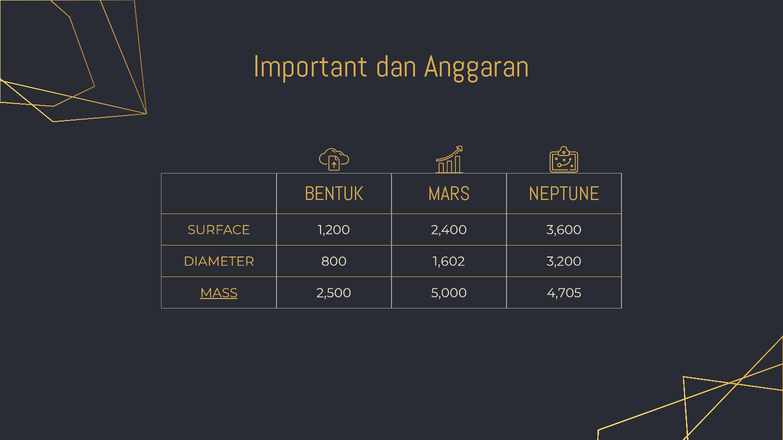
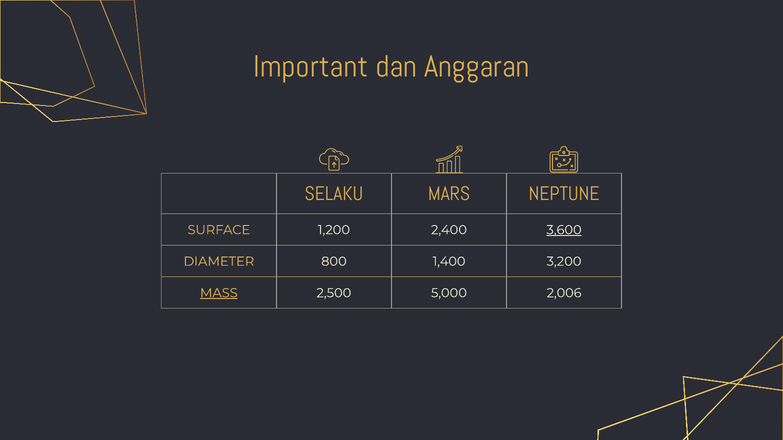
BENTUK: BENTUK -> SELAKU
3,600 underline: none -> present
1,602: 1,602 -> 1,400
4,705: 4,705 -> 2,006
